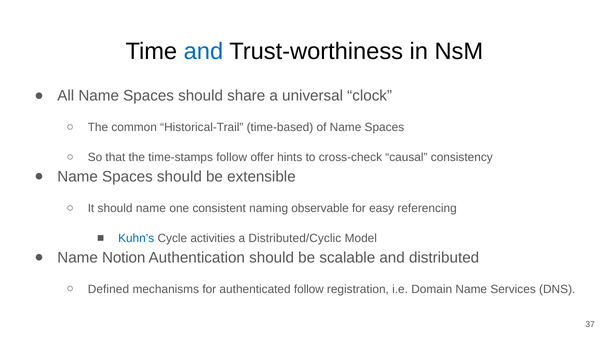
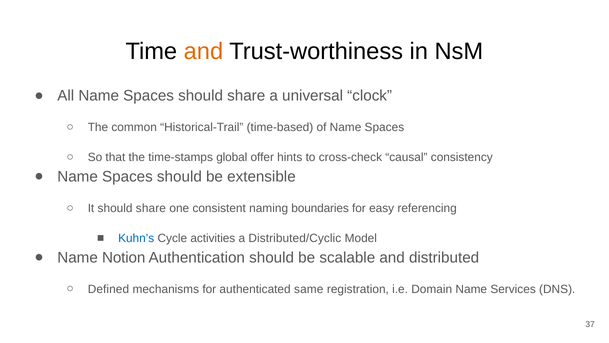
and at (203, 52) colour: blue -> orange
time-stamps follow: follow -> global
It should name: name -> share
observable: observable -> boundaries
authenticated follow: follow -> same
